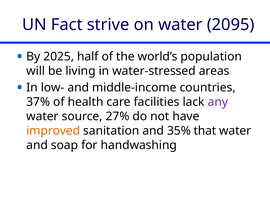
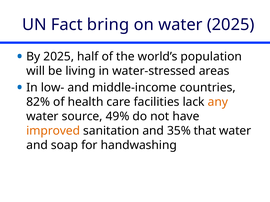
strive: strive -> bring
water 2095: 2095 -> 2025
37%: 37% -> 82%
any colour: purple -> orange
27%: 27% -> 49%
